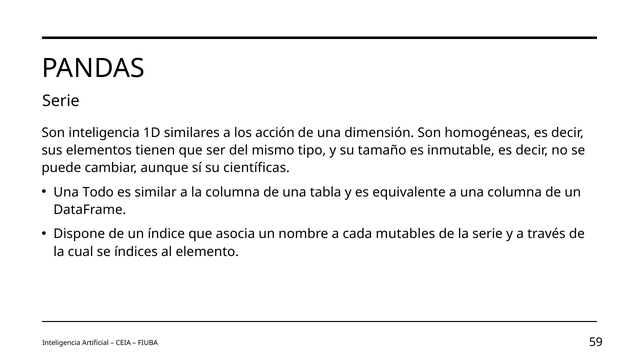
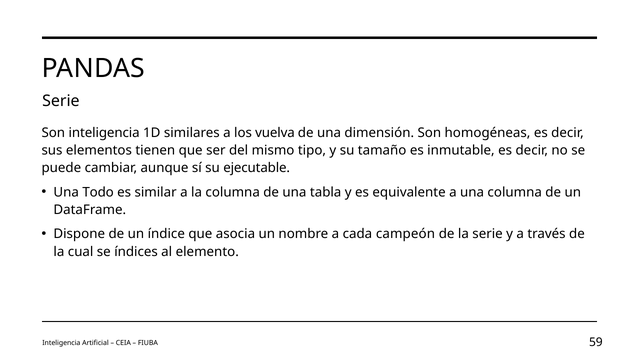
acción: acción -> vuelva
científicas: científicas -> ejecutable
mutables: mutables -> campeón
